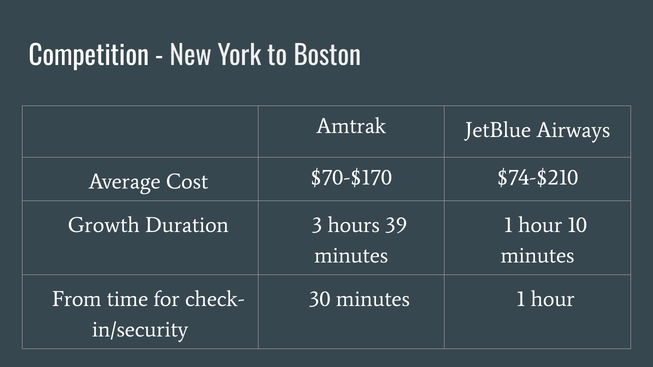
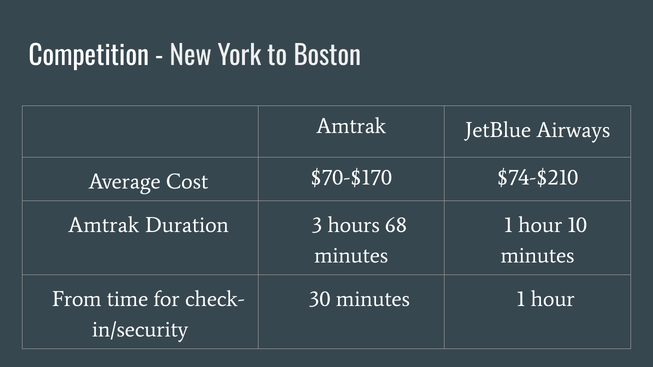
Growth at (104, 225): Growth -> Amtrak
39: 39 -> 68
